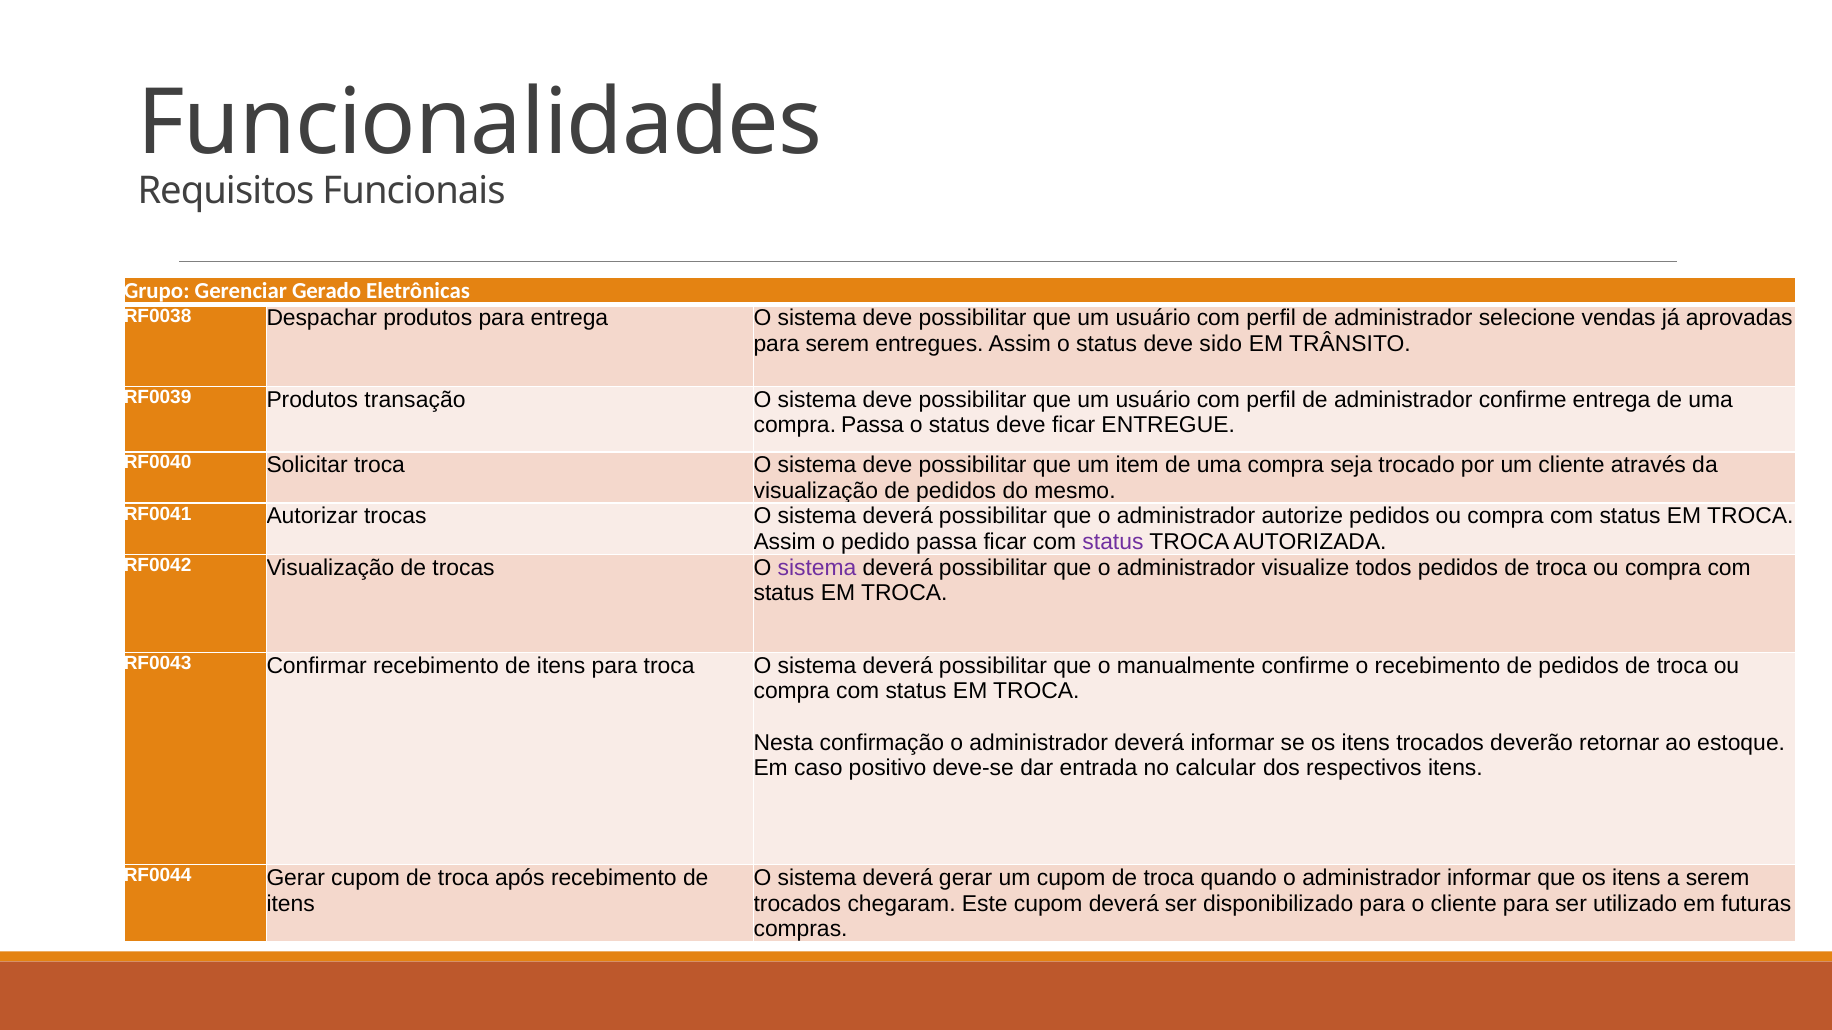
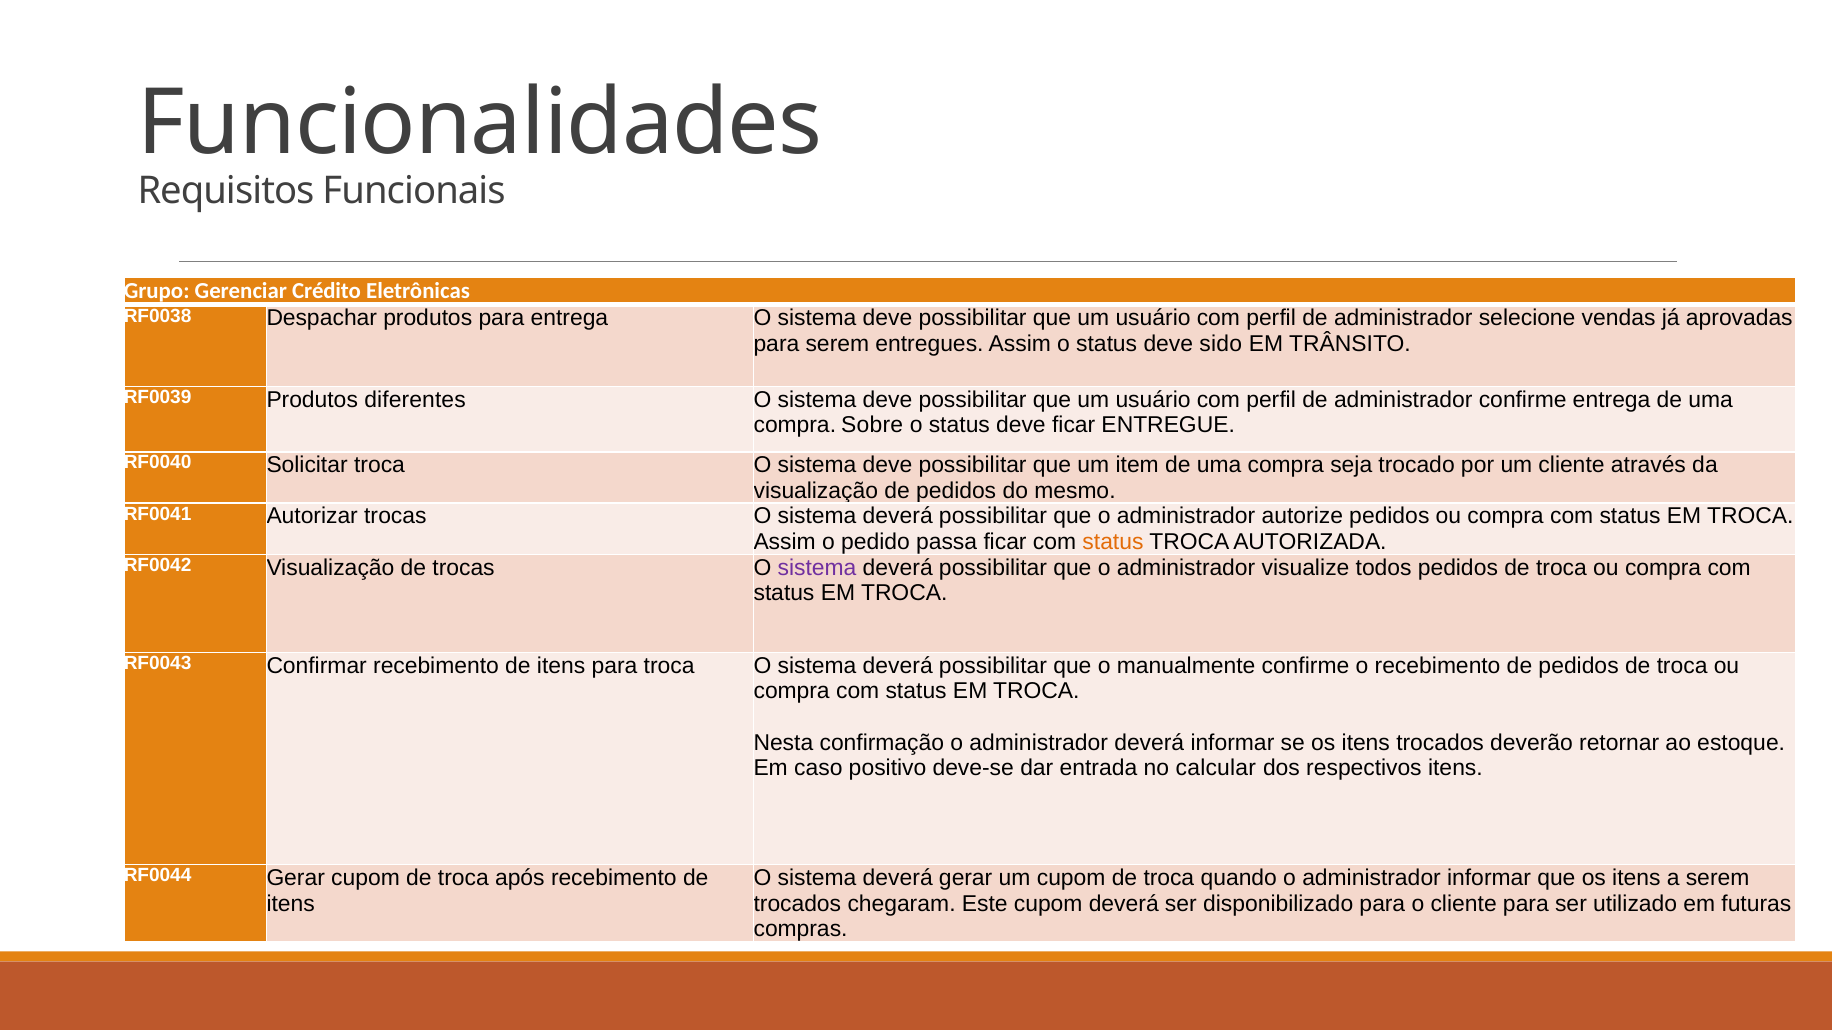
Gerado: Gerado -> Crédito
transação: transação -> diferentes
compra Passa: Passa -> Sobre
status at (1113, 542) colour: purple -> orange
